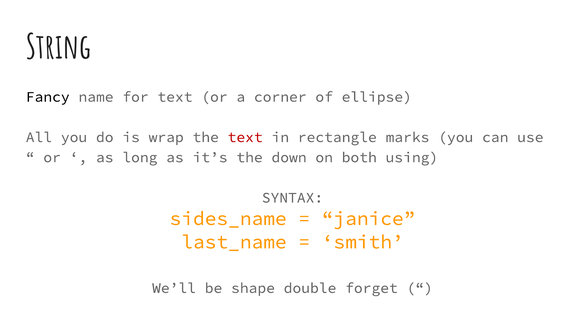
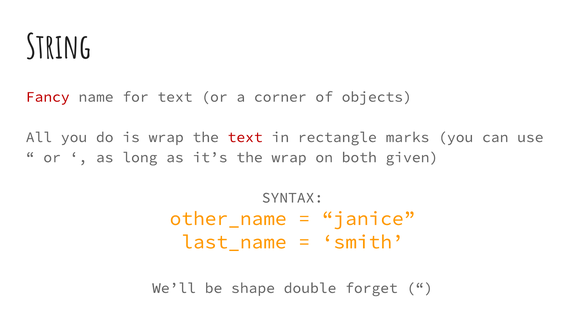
Fancy colour: black -> red
ellipse: ellipse -> objects
the down: down -> wrap
using: using -> given
sides_name: sides_name -> other_name
